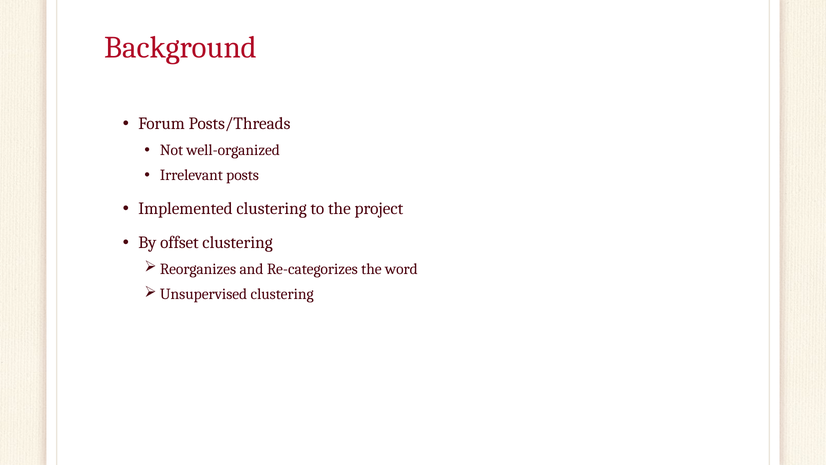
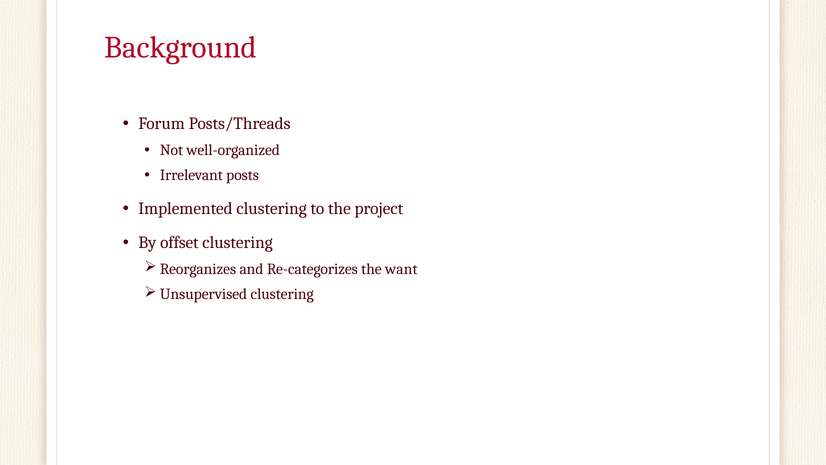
word: word -> want
